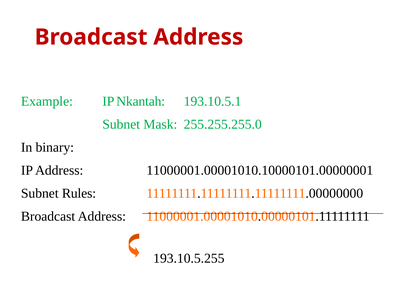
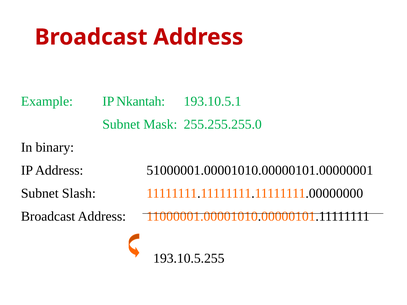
11000001.00001010.10000101.00000001: 11000001.00001010.10000101.00000001 -> 51000001.00001010.00000101.00000001
Rules: Rules -> Slash
